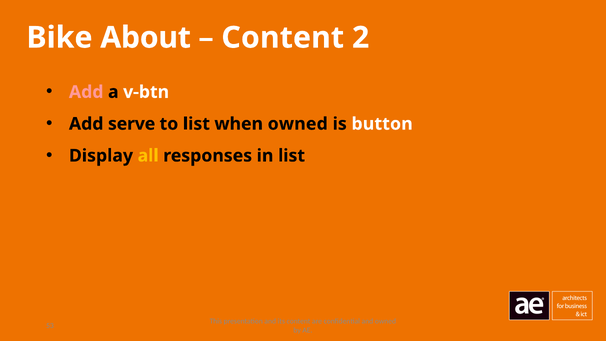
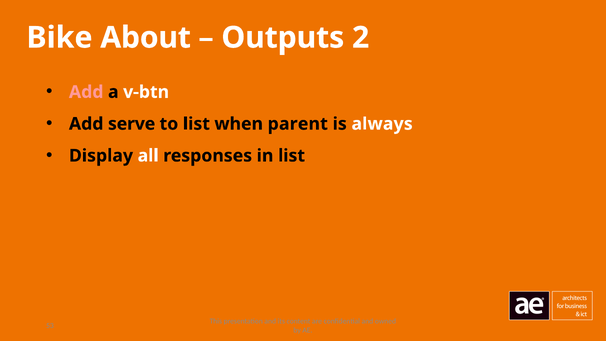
Content at (283, 38): Content -> Outputs
when owned: owned -> parent
button: button -> always
all colour: yellow -> white
